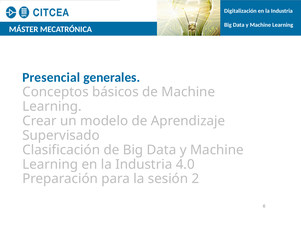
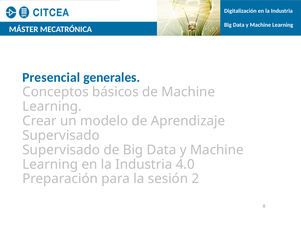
Clasificación at (61, 150): Clasificación -> Supervisado
